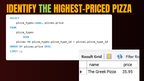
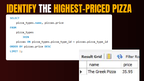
THE colour: light green -> white
